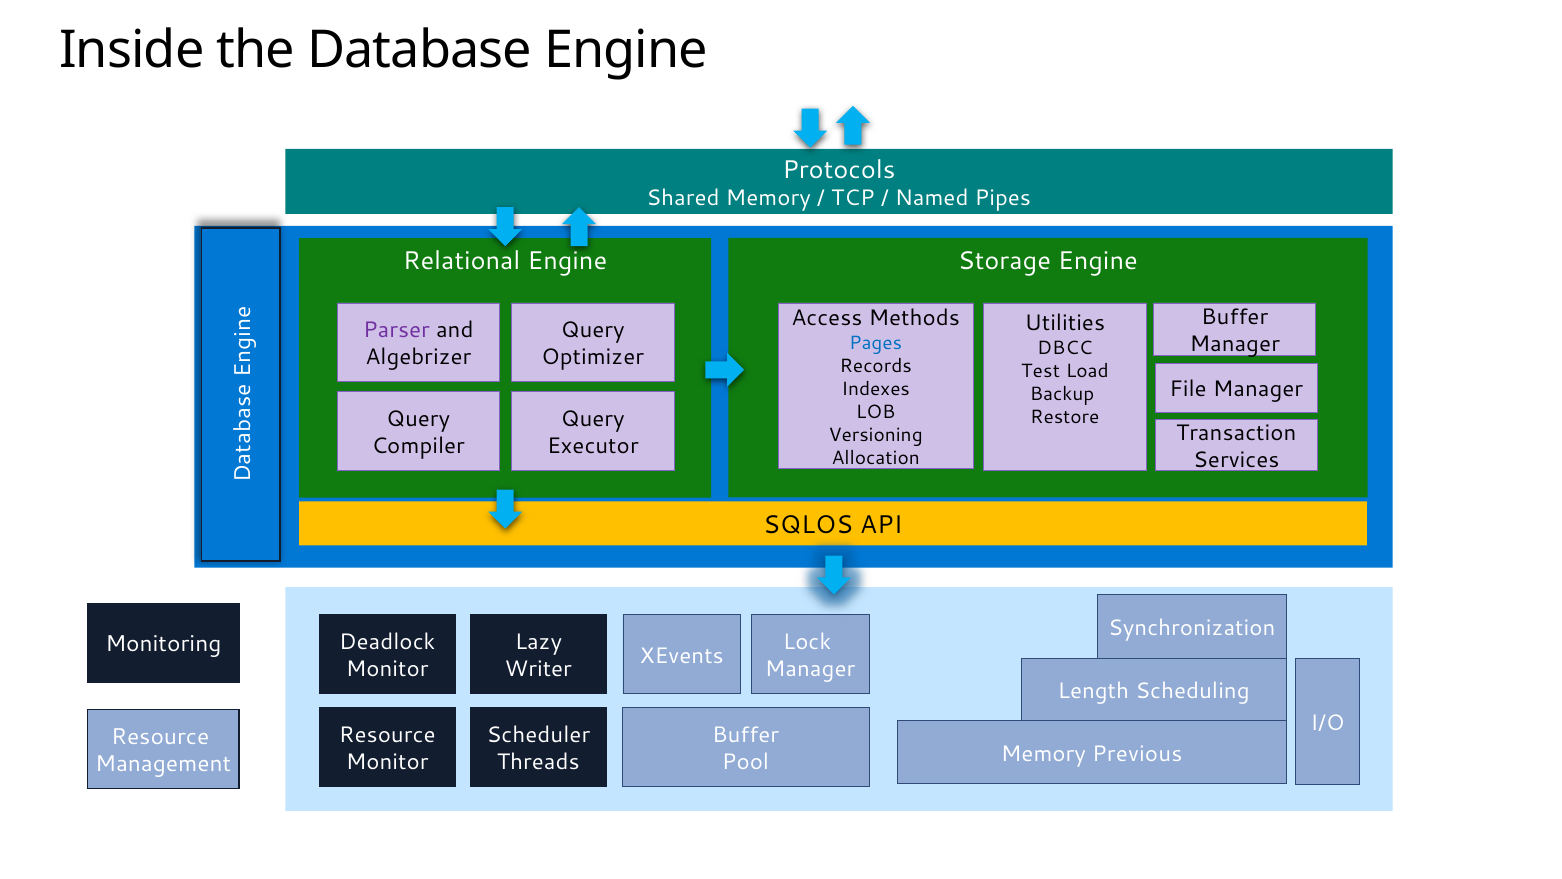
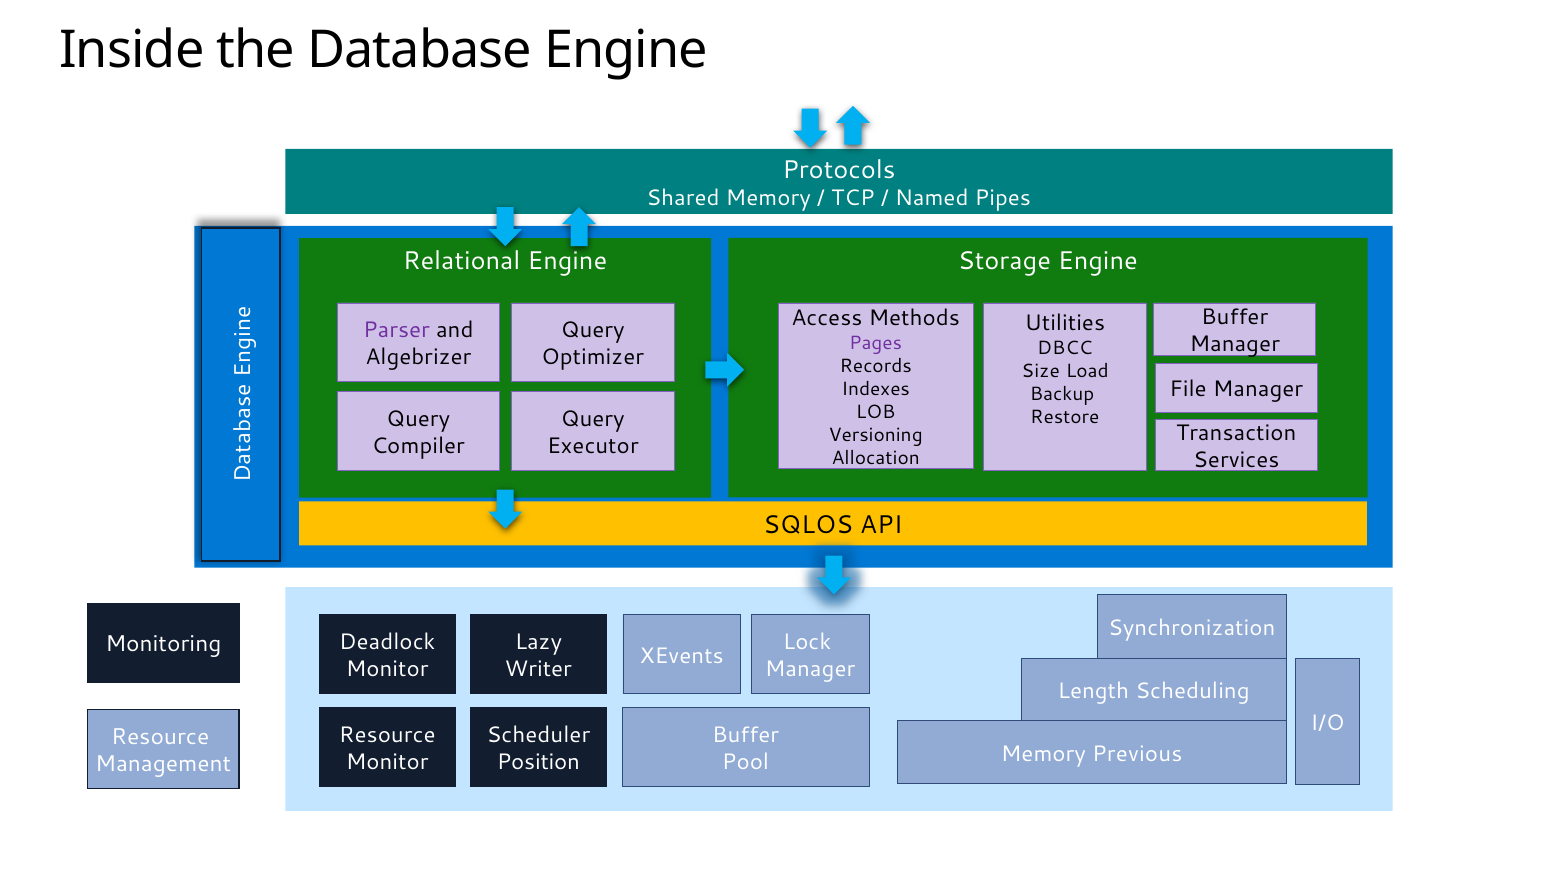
Pages colour: blue -> purple
Test: Test -> Size
Threads: Threads -> Position
